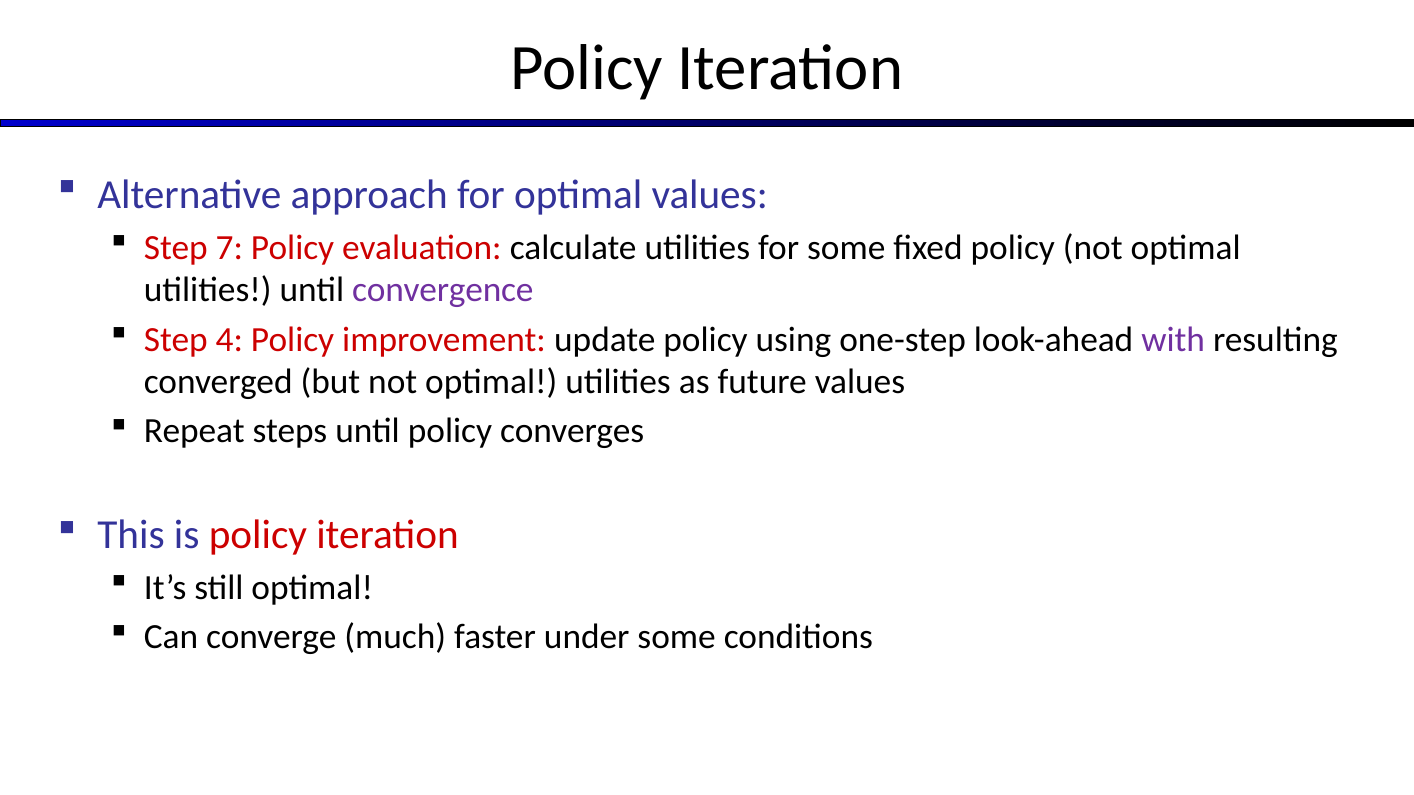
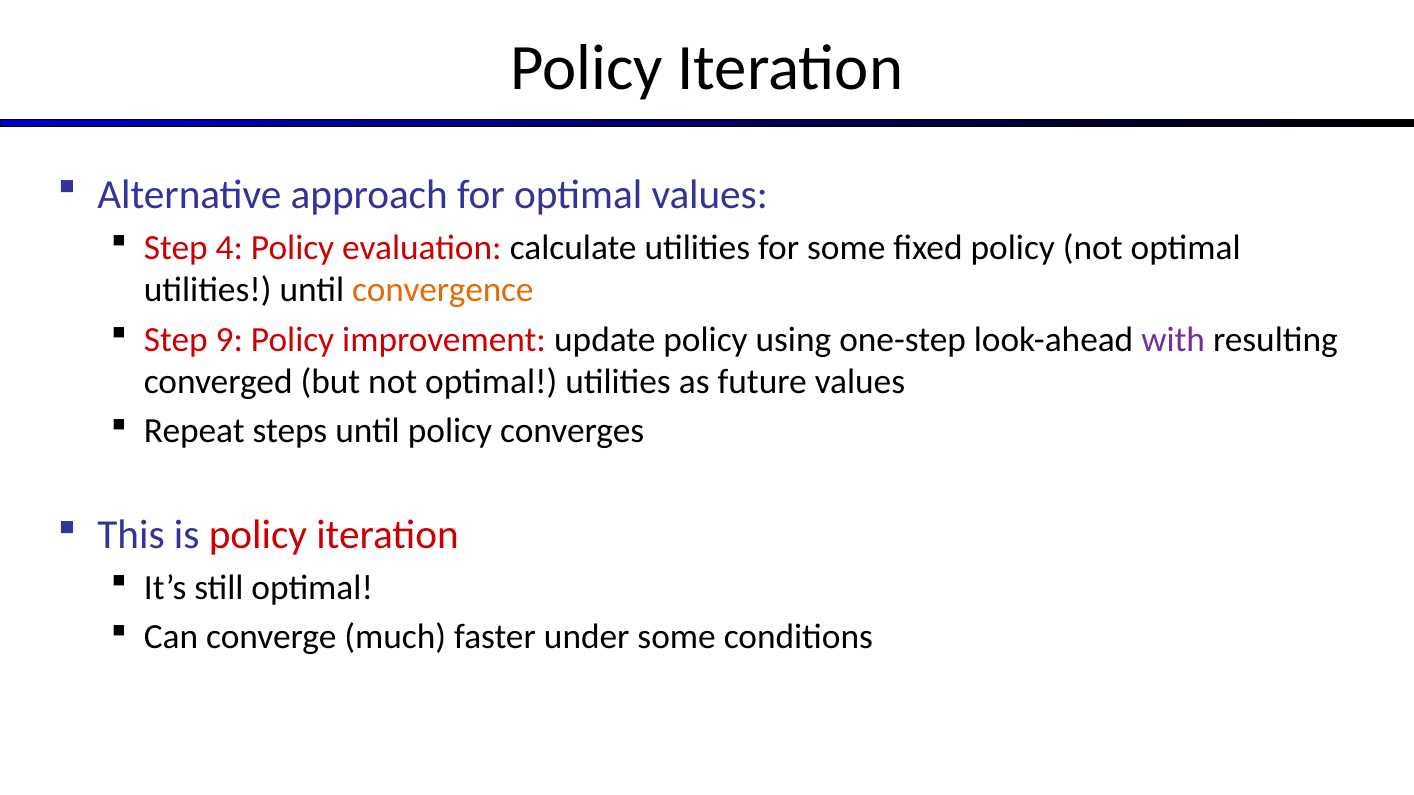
7: 7 -> 4
convergence colour: purple -> orange
4: 4 -> 9
